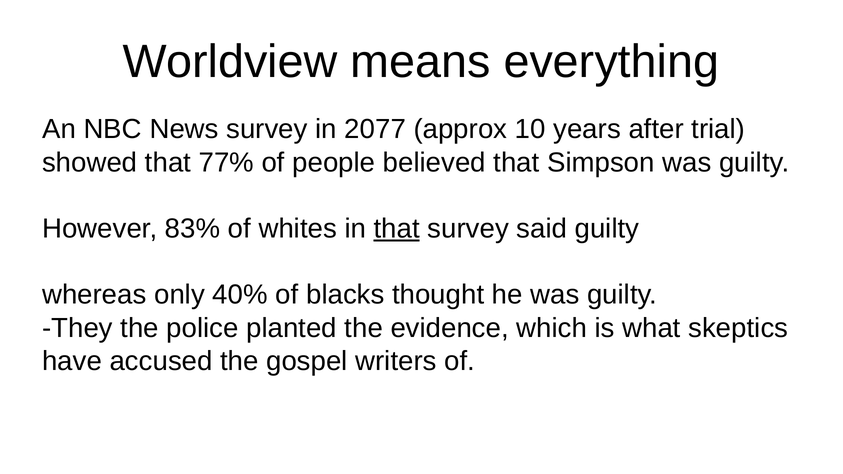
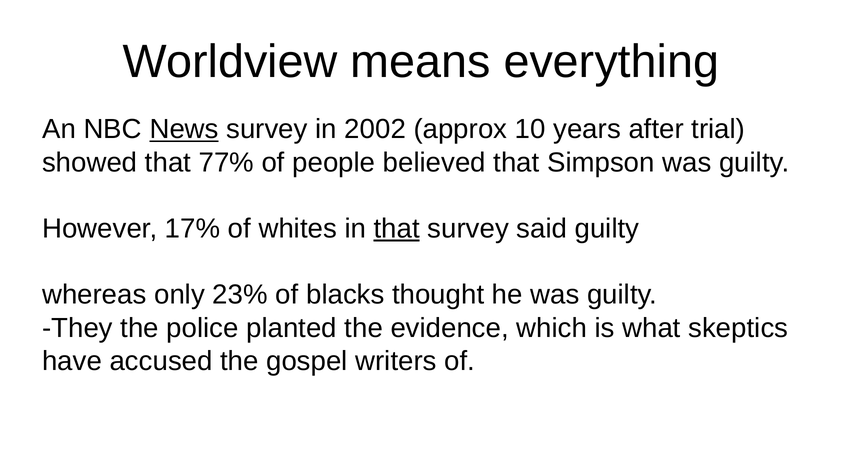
News underline: none -> present
2077: 2077 -> 2002
83%: 83% -> 17%
40%: 40% -> 23%
